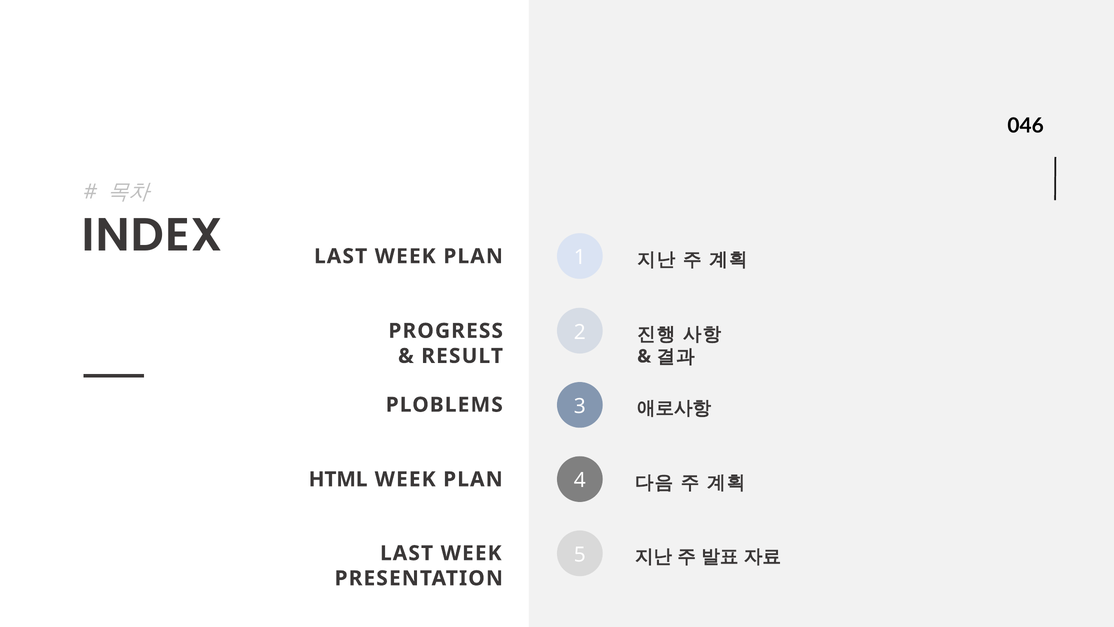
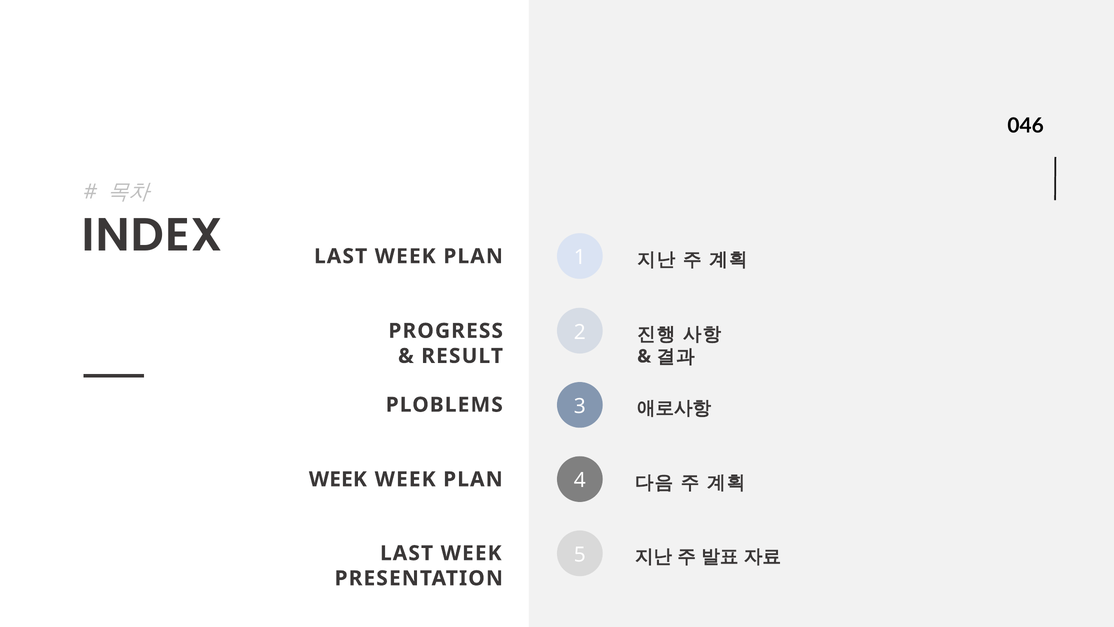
HTML at (338, 479): HTML -> WEEK
